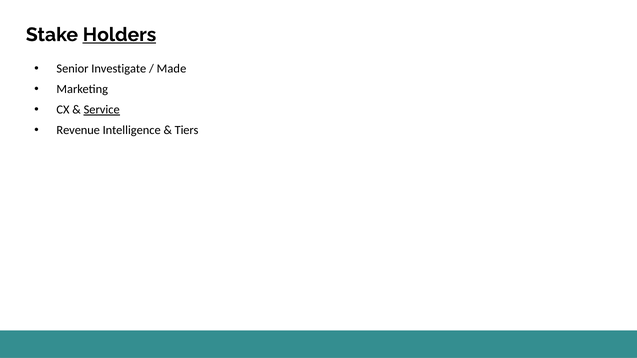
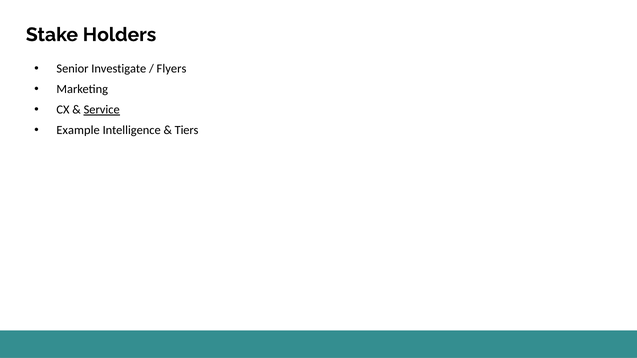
Holders underline: present -> none
Made: Made -> Flyers
Revenue: Revenue -> Example
